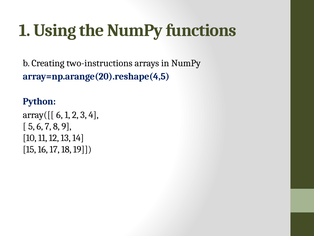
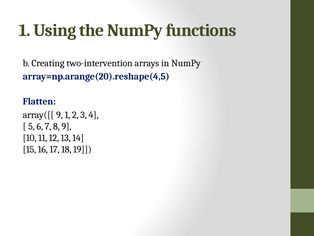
two-instructions: two-instructions -> two-intervention
Python: Python -> Flatten
array([[ 6: 6 -> 9
